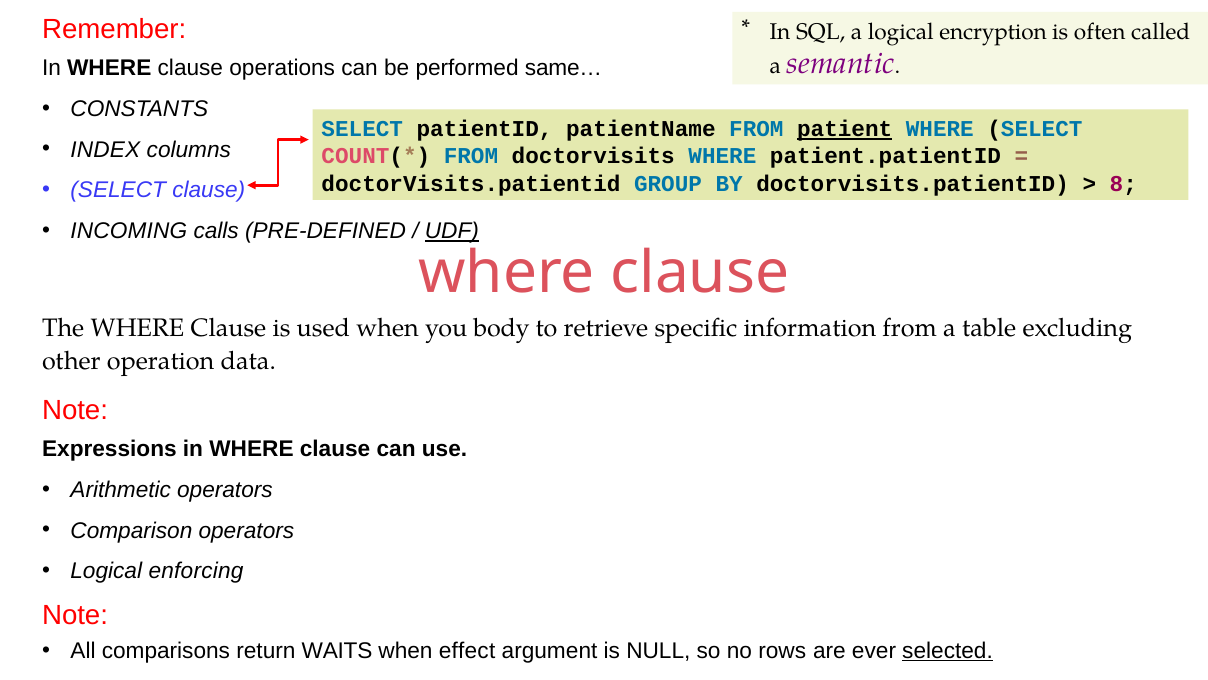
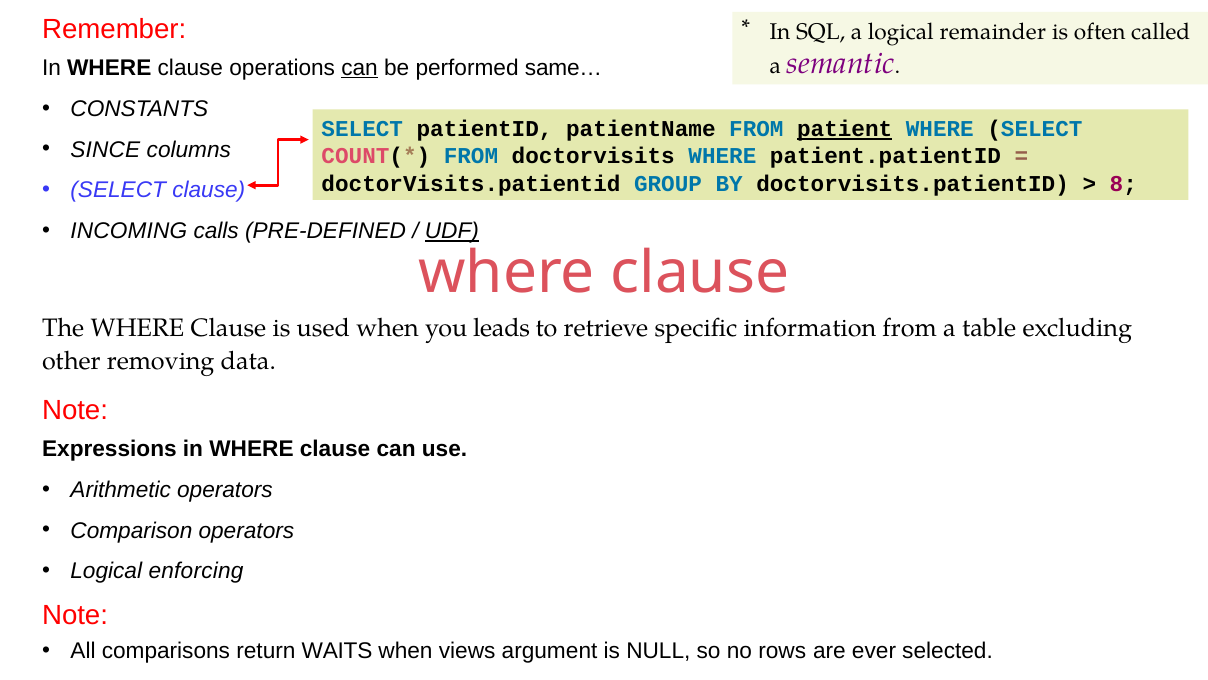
encryption: encryption -> remainder
can at (360, 68) underline: none -> present
INDEX: INDEX -> SINCE
body: body -> leads
operation: operation -> removing
effect: effect -> views
selected underline: present -> none
